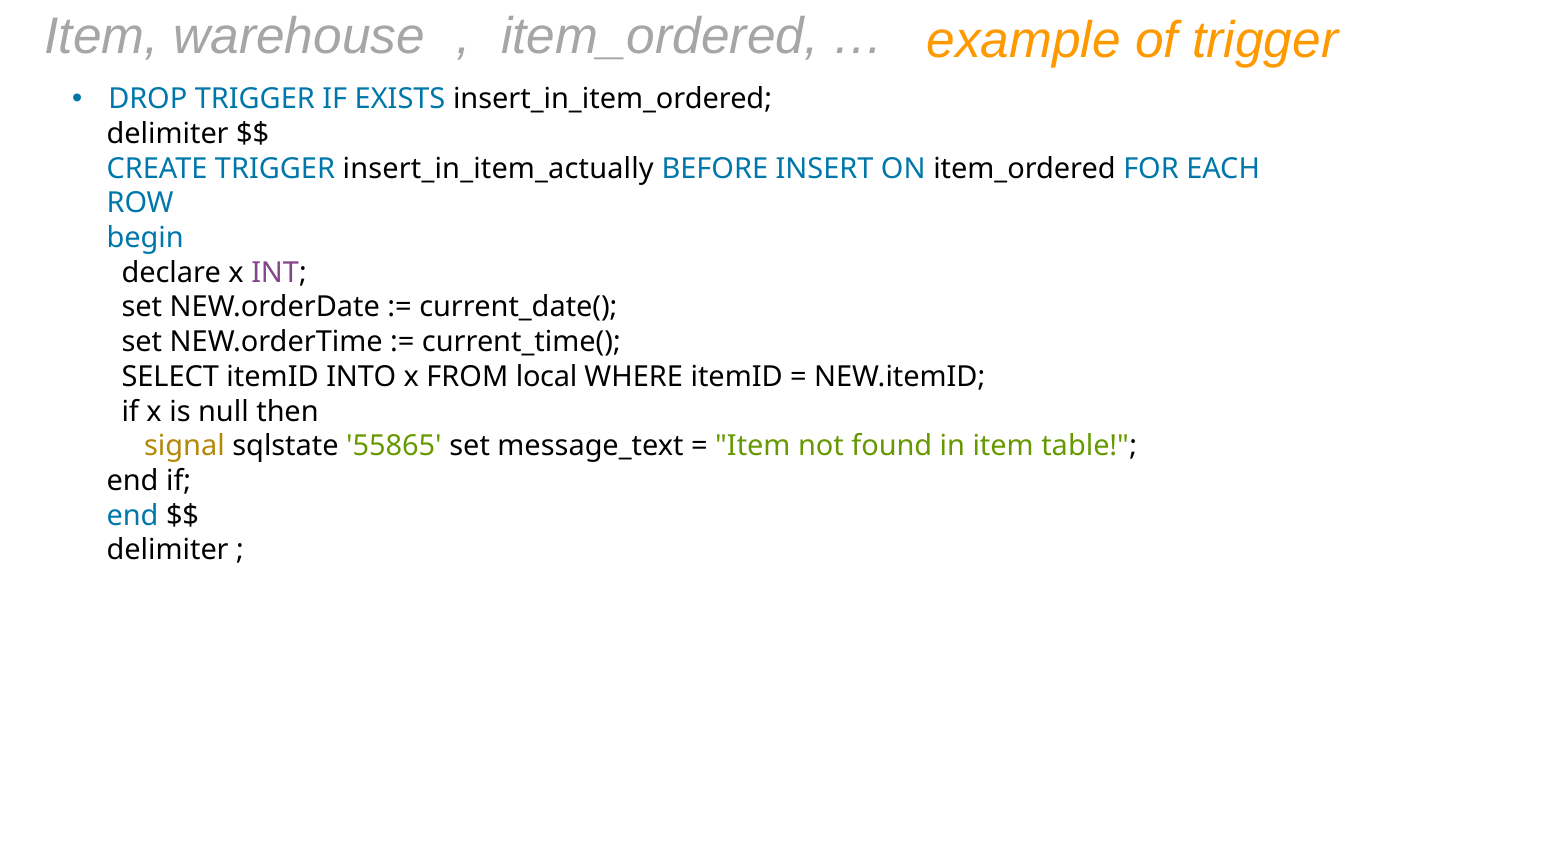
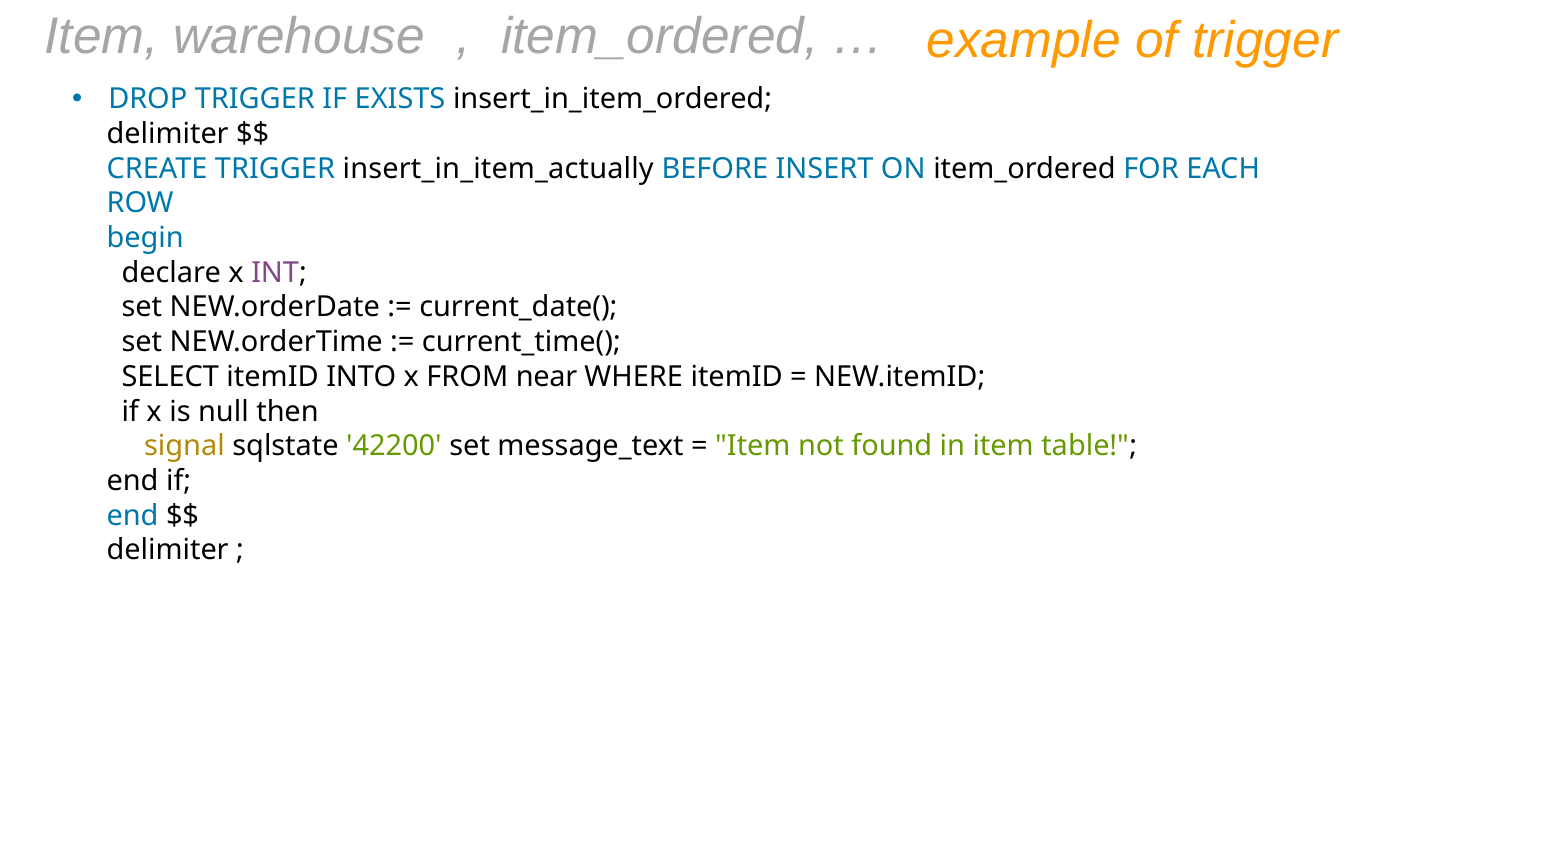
local: local -> near
55865: 55865 -> 42200
